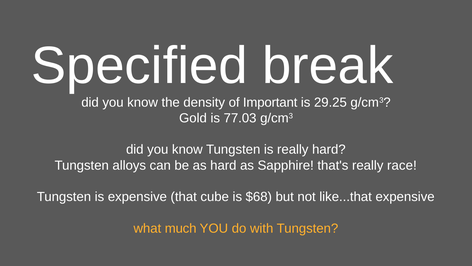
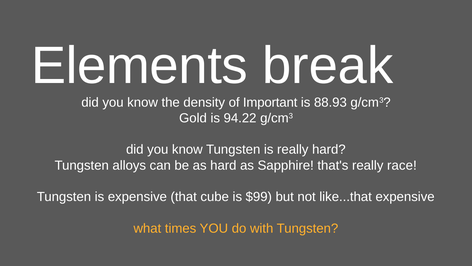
Specified: Specified -> Elements
29.25: 29.25 -> 88.93
77.03: 77.03 -> 94.22
$68: $68 -> $99
much: much -> times
